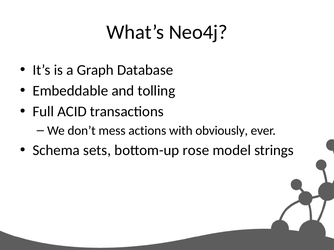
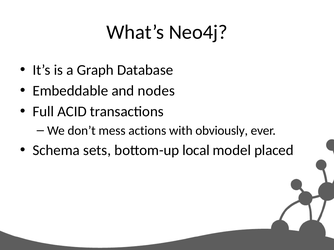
tolling: tolling -> nodes
rose: rose -> local
strings: strings -> placed
